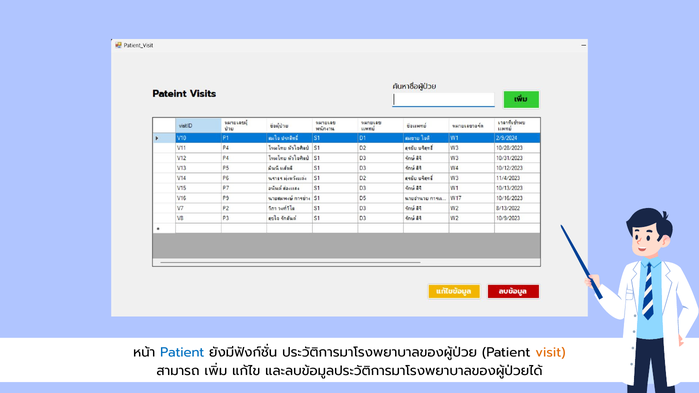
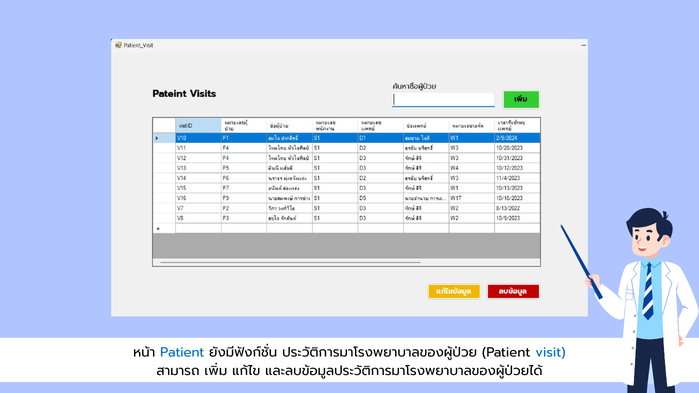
visit colour: orange -> blue
